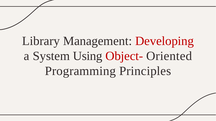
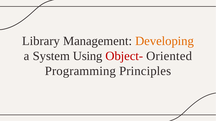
Developing colour: red -> orange
